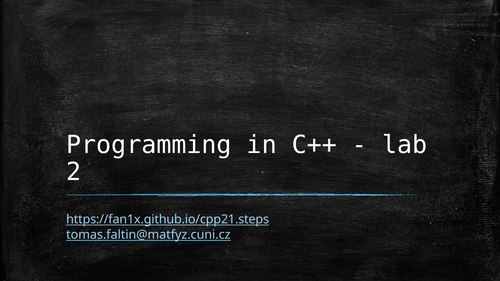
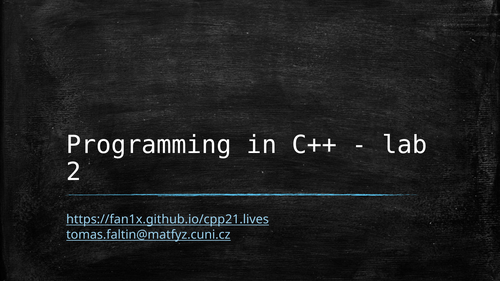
https://fan1x.github.io/cpp21.steps: https://fan1x.github.io/cpp21.steps -> https://fan1x.github.io/cpp21.lives
